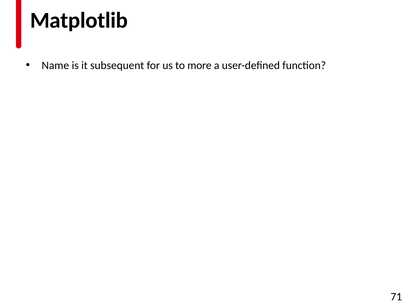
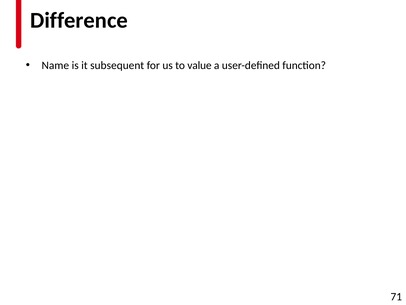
Matplotlib: Matplotlib -> Difference
more: more -> value
